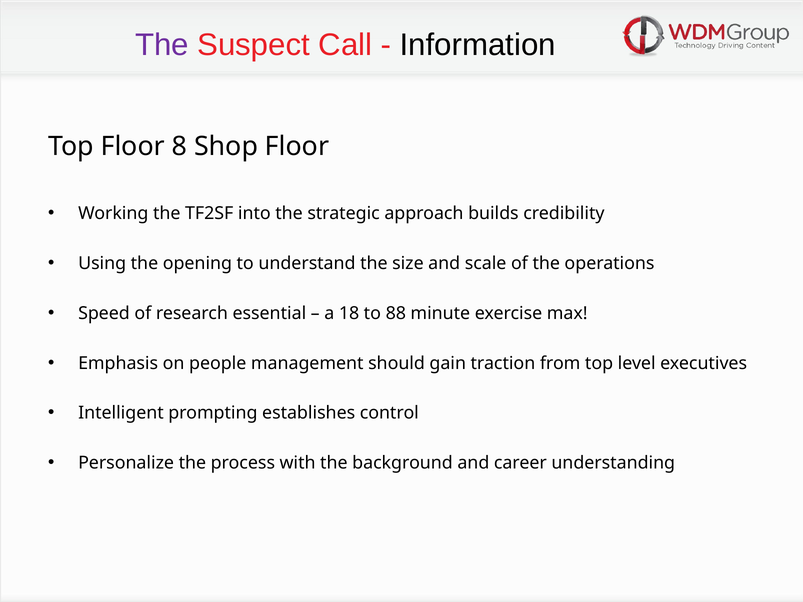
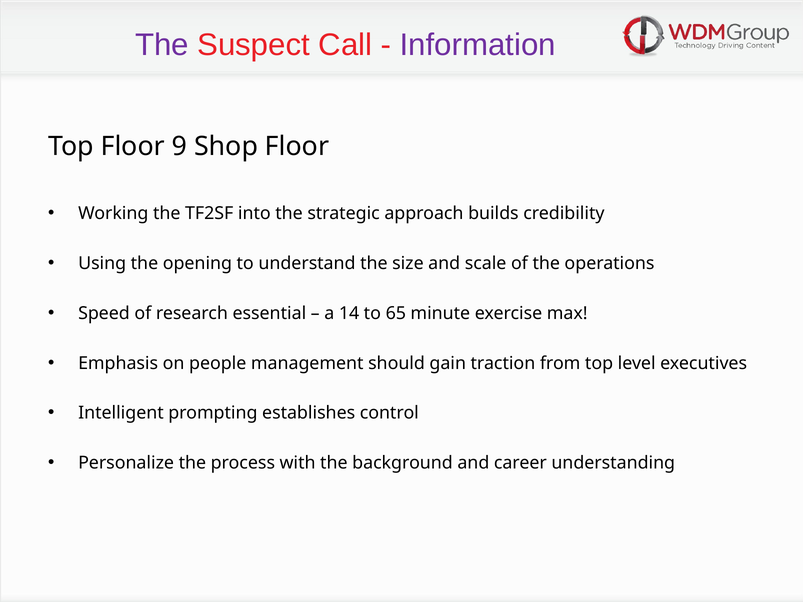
Information colour: black -> purple
8: 8 -> 9
18: 18 -> 14
88: 88 -> 65
